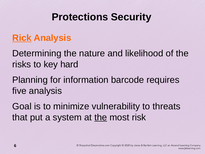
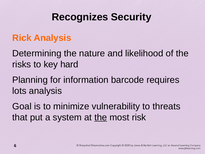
Protections: Protections -> Recognizes
Rick underline: present -> none
five: five -> lots
